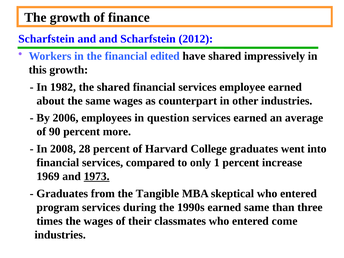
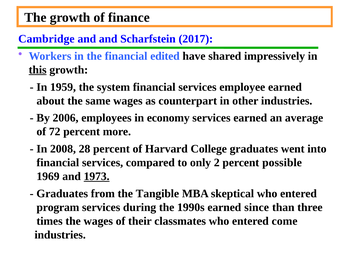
Scharfstein at (46, 39): Scharfstein -> Cambridge
2012: 2012 -> 2017
this underline: none -> present
1982: 1982 -> 1959
the shared: shared -> system
question: question -> economy
90: 90 -> 72
1: 1 -> 2
increase: increase -> possible
earned same: same -> since
